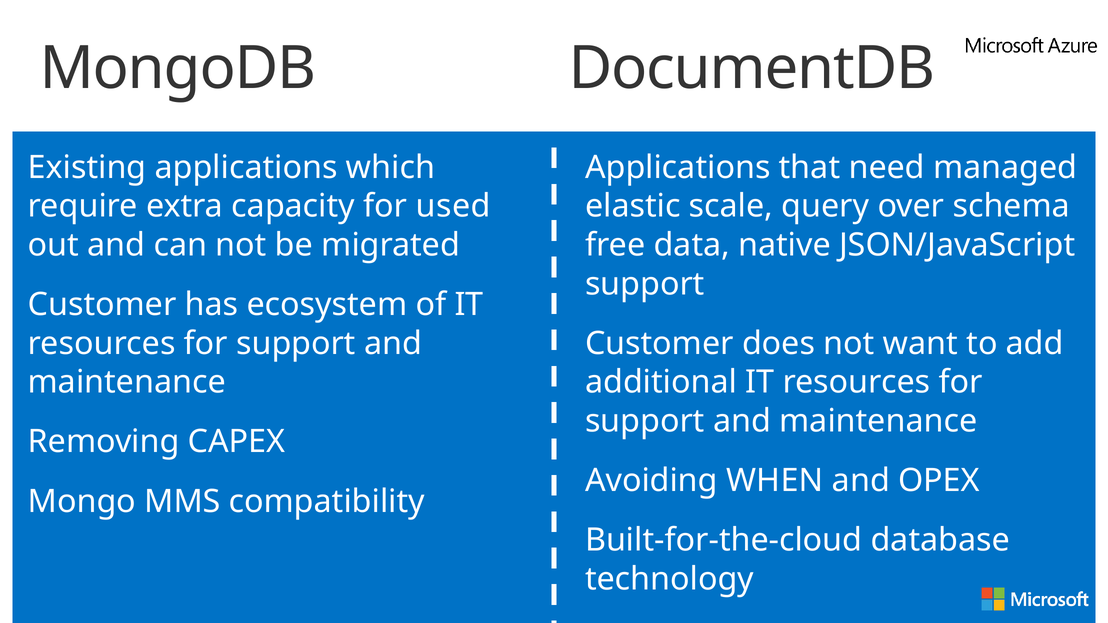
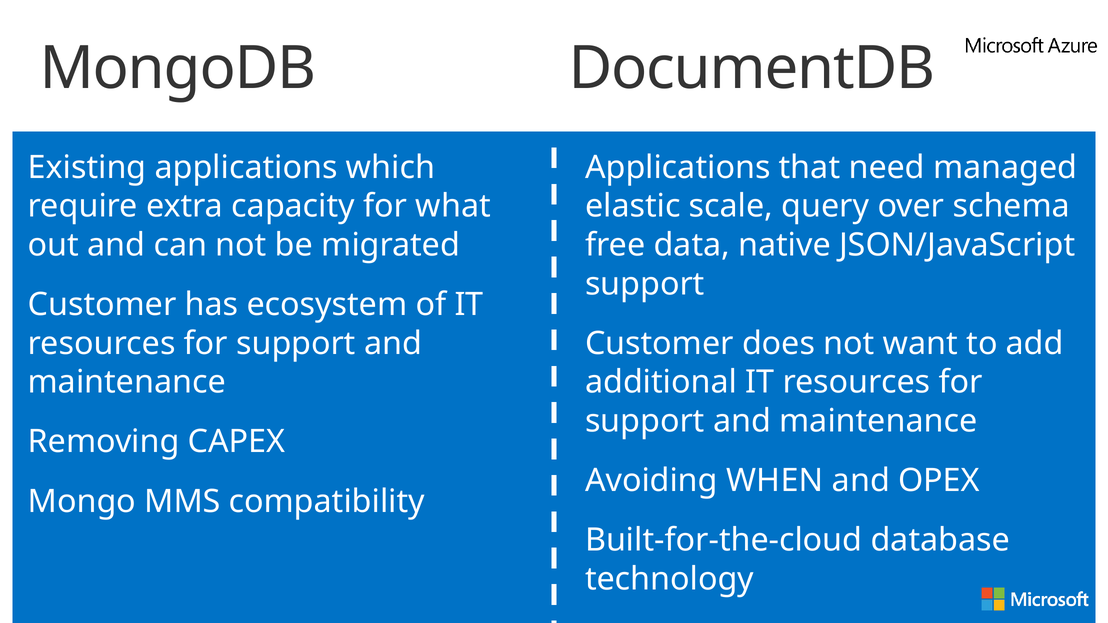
used: used -> what
